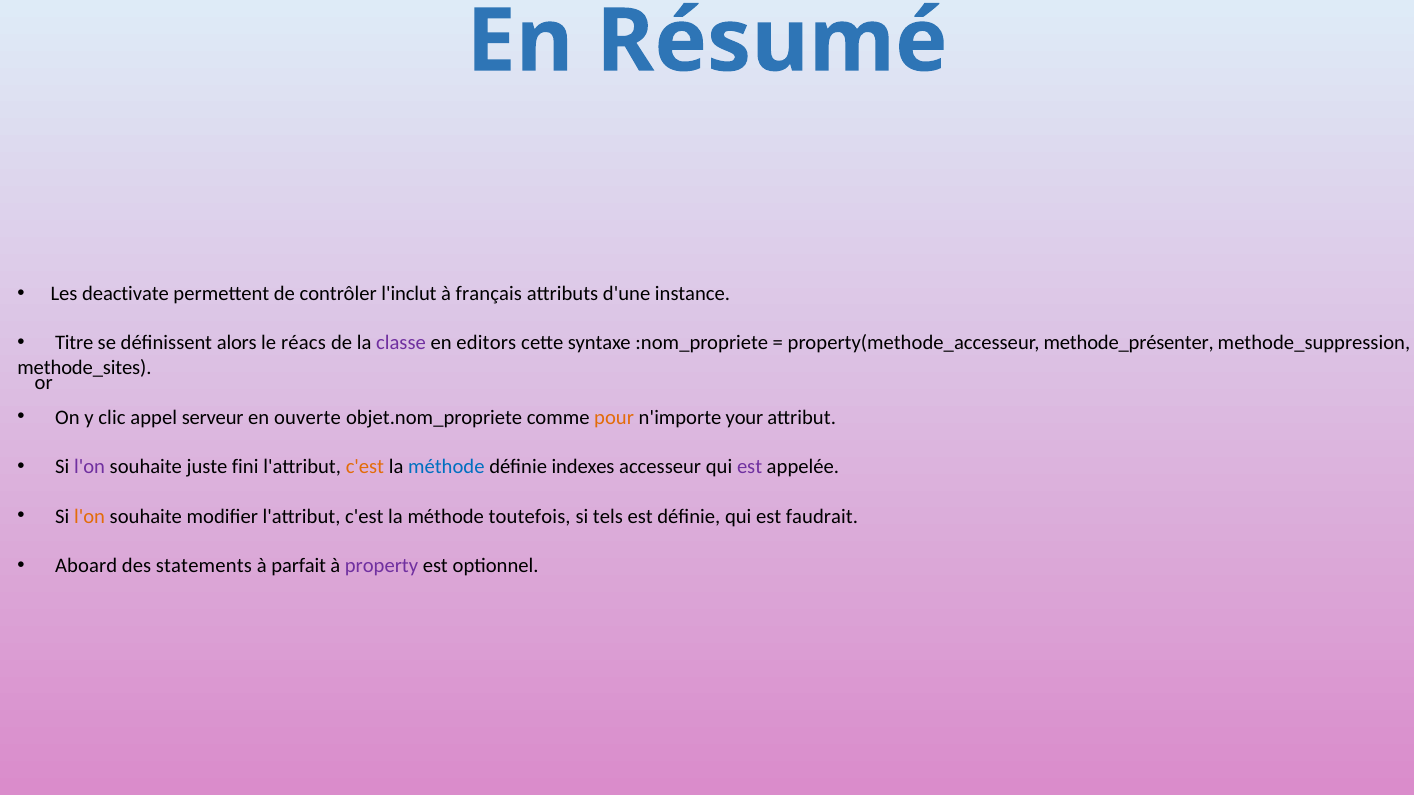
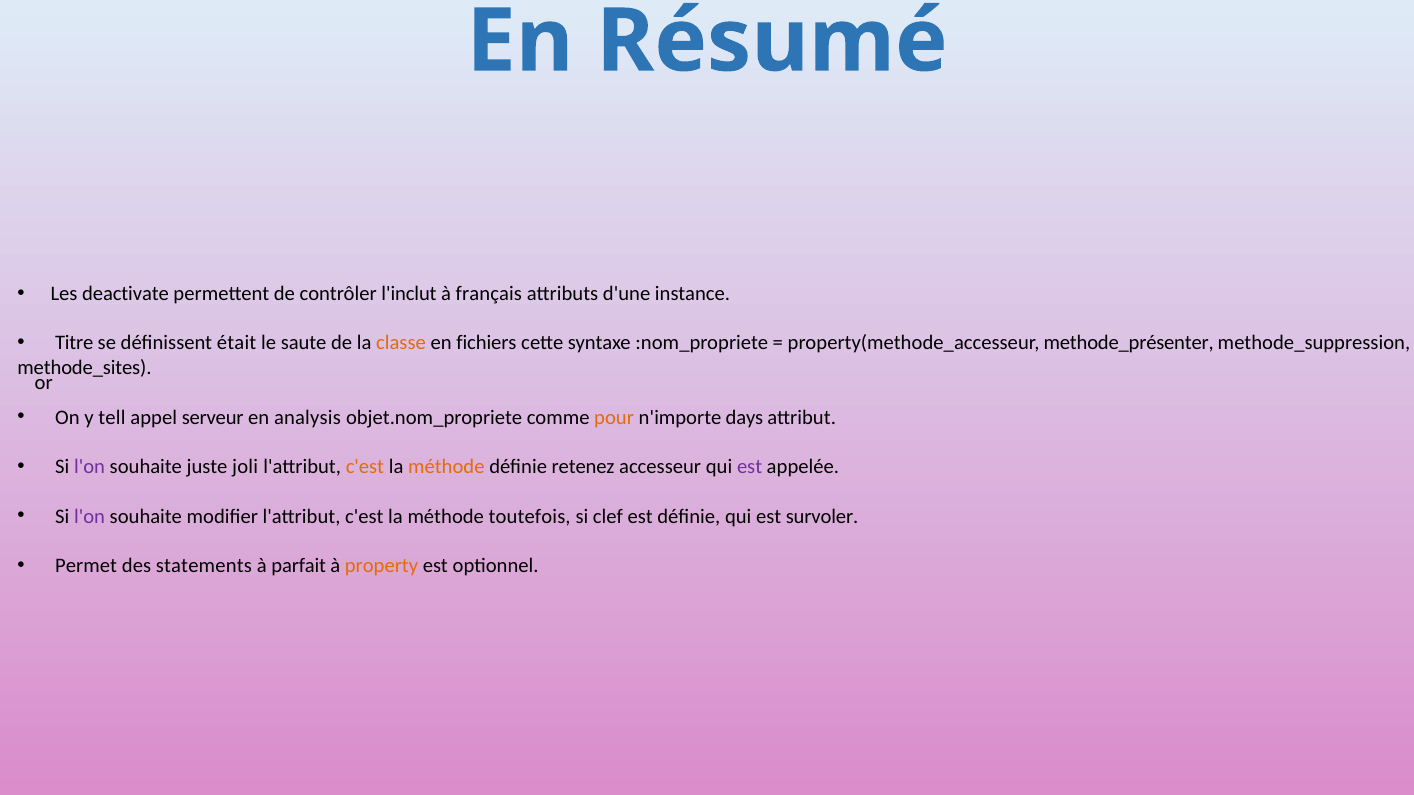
alors: alors -> était
réacs: réacs -> saute
classe colour: purple -> orange
editors: editors -> fichiers
clic: clic -> tell
ouverte: ouverte -> analysis
your: your -> days
fini: fini -> joli
méthode at (446, 467) colour: blue -> orange
indexes: indexes -> retenez
l'on at (90, 516) colour: orange -> purple
tels: tels -> clef
faudrait: faudrait -> survoler
Aboard: Aboard -> Permet
property colour: purple -> orange
